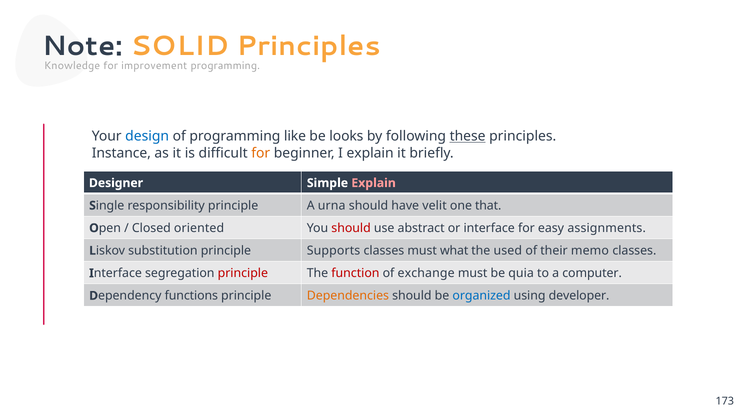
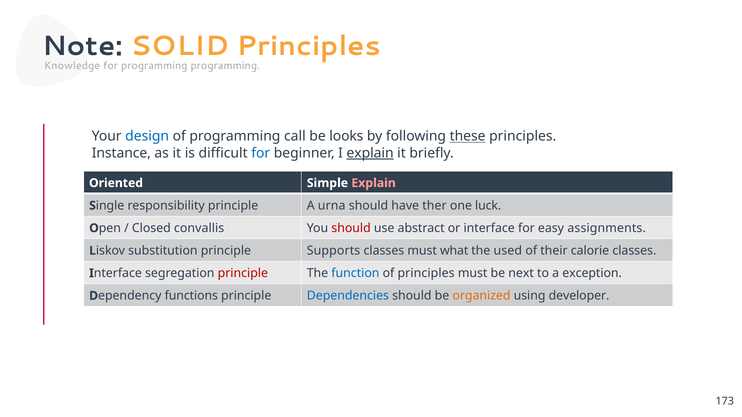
for improvement: improvement -> programming
like: like -> call
for at (261, 153) colour: orange -> blue
explain at (370, 153) underline: none -> present
Designer: Designer -> Oriented
velit: velit -> ther
that: that -> luck
oriented: oriented -> convallis
memo: memo -> calorie
function colour: red -> blue
of exchange: exchange -> principles
quia: quia -> next
computer: computer -> exception
Dependencies colour: orange -> blue
organized colour: blue -> orange
